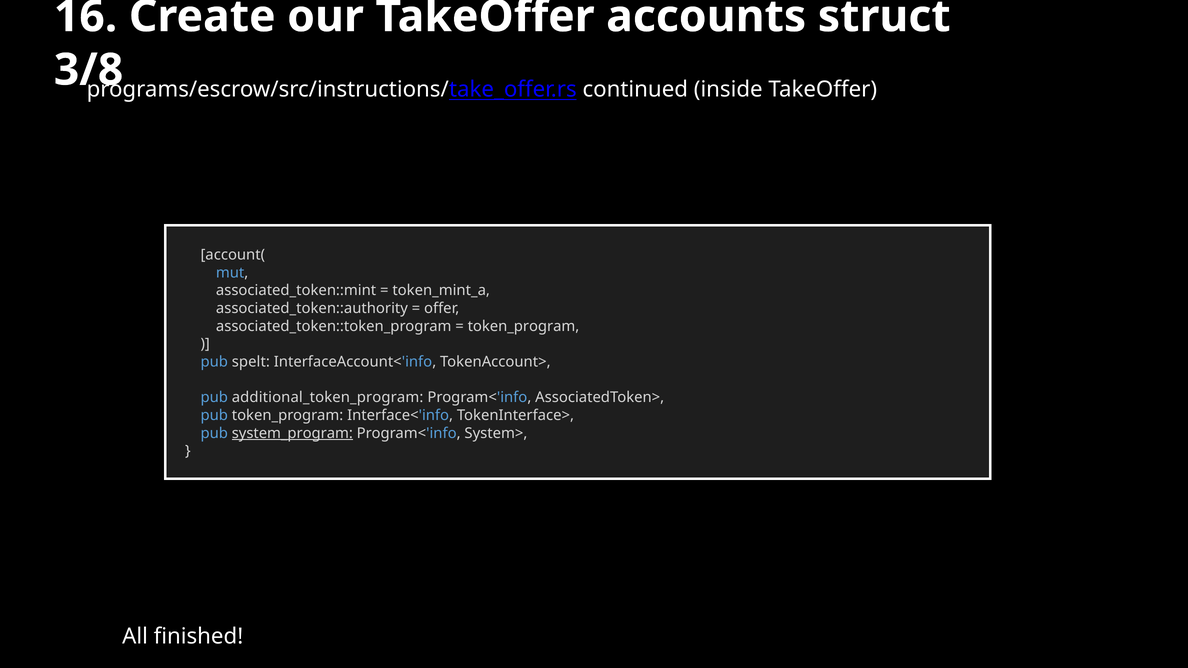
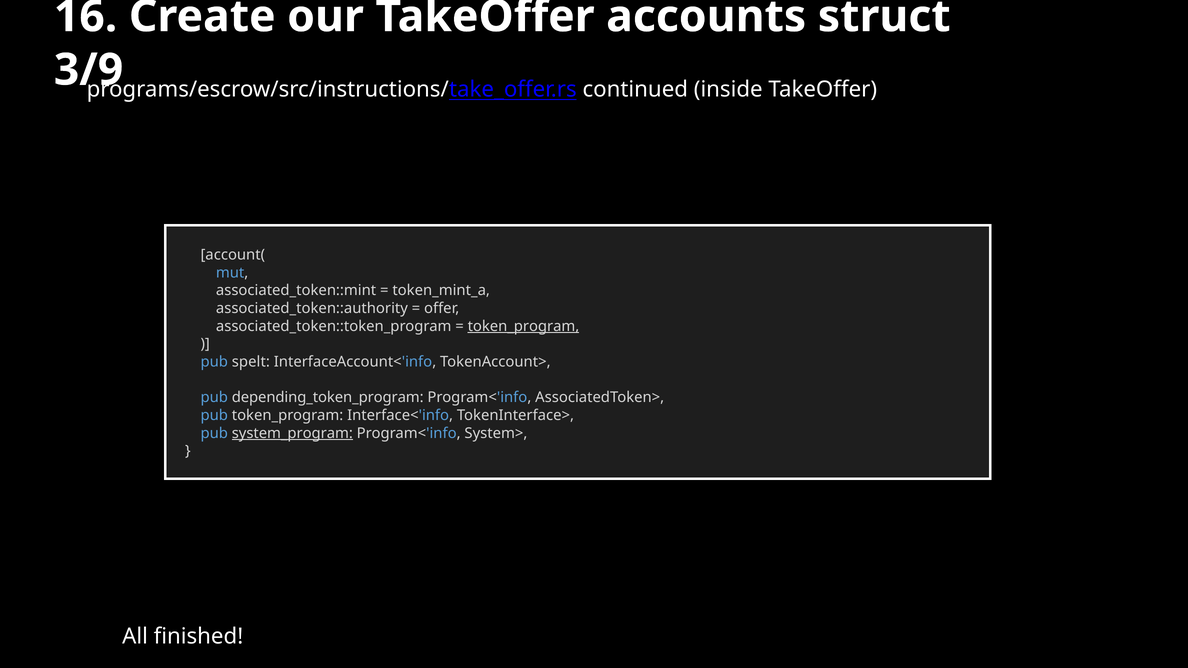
3/8: 3/8 -> 3/9
token_program at (523, 326) underline: none -> present
additional_token_program: additional_token_program -> depending_token_program
